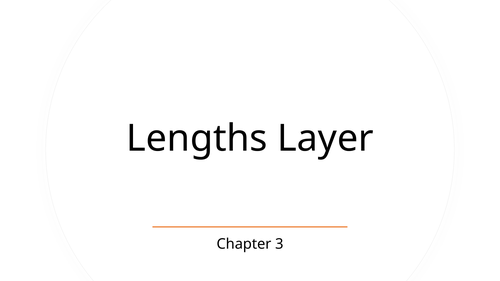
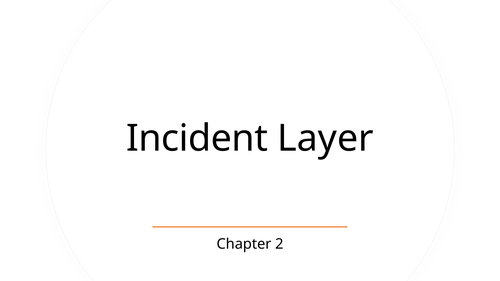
Lengths: Lengths -> Incident
3: 3 -> 2
